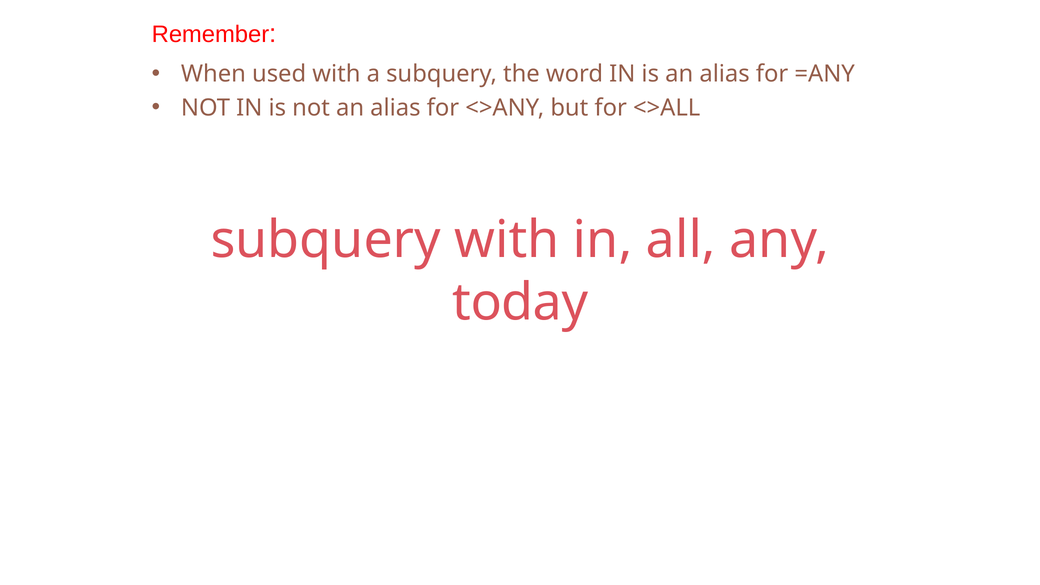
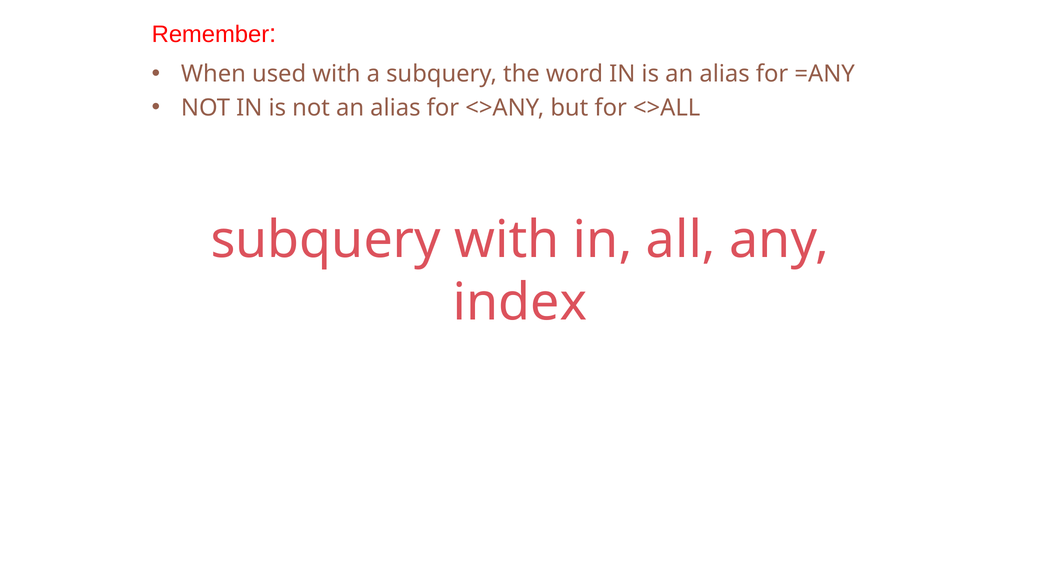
today: today -> index
